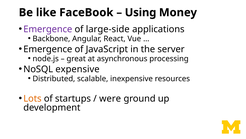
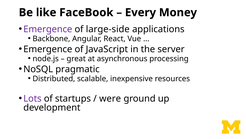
Using: Using -> Every
expensive: expensive -> pragmatic
Lots colour: orange -> purple
